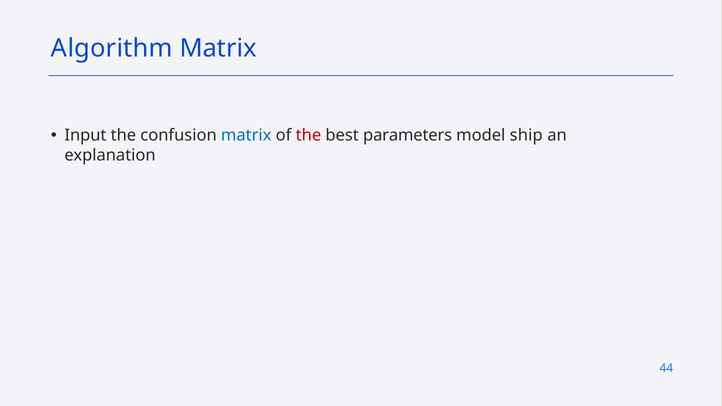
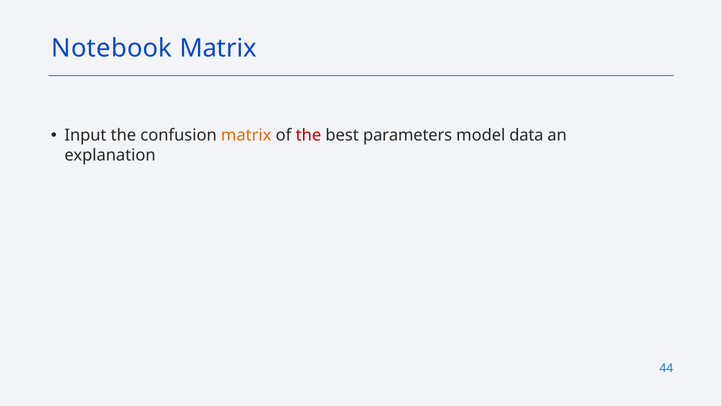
Algorithm: Algorithm -> Notebook
matrix at (246, 136) colour: blue -> orange
ship: ship -> data
